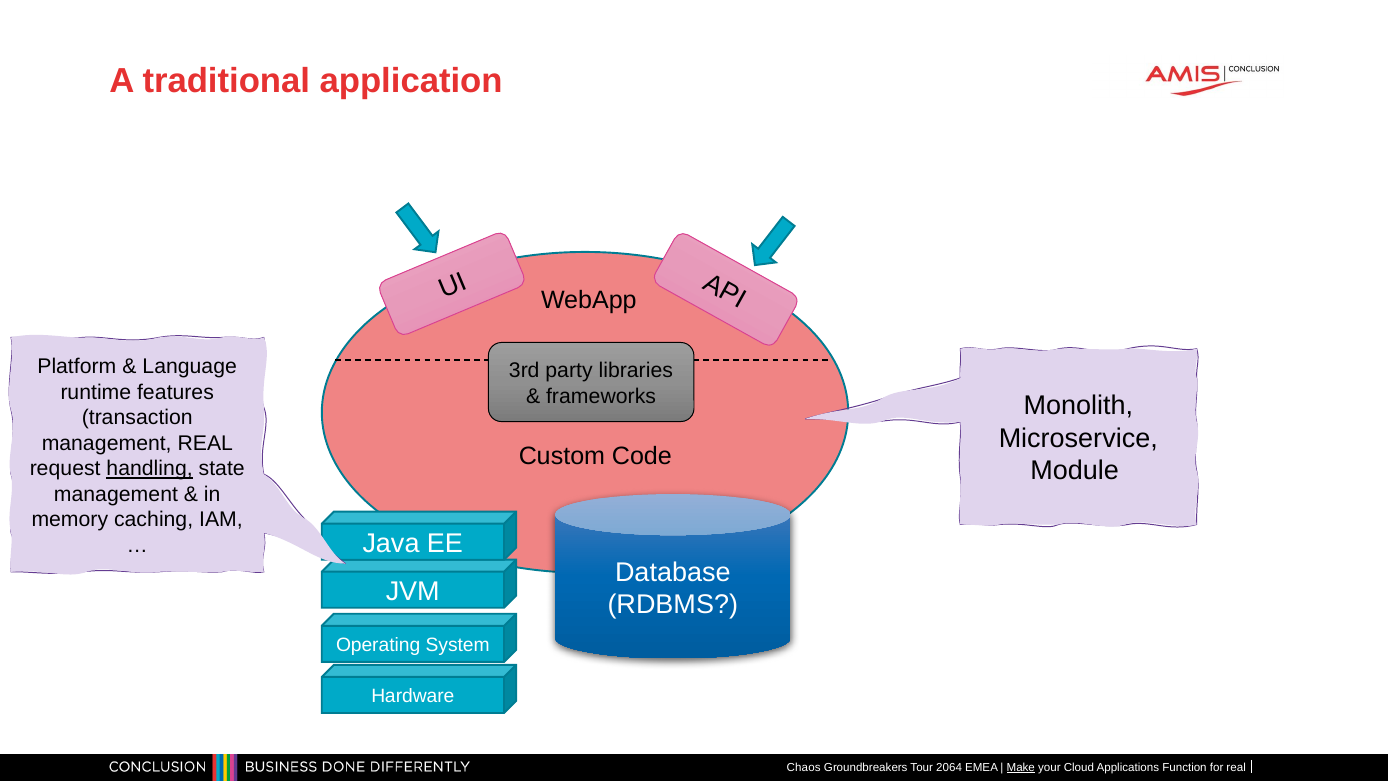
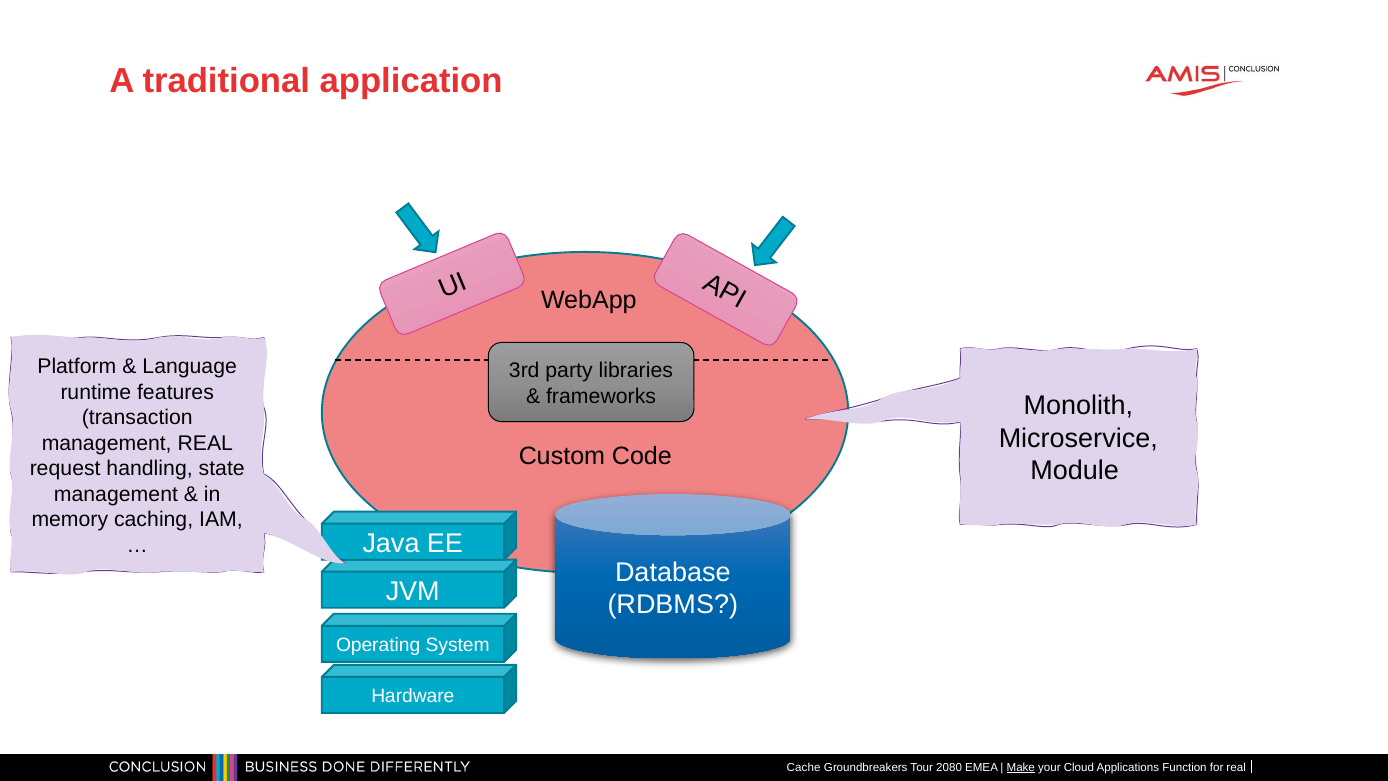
handling underline: present -> none
Chaos: Chaos -> Cache
2064: 2064 -> 2080
